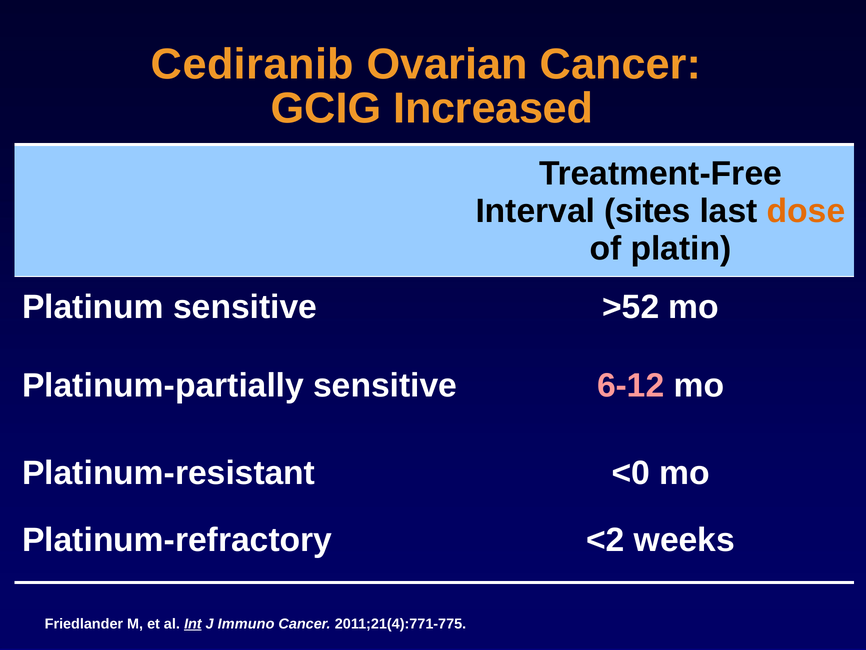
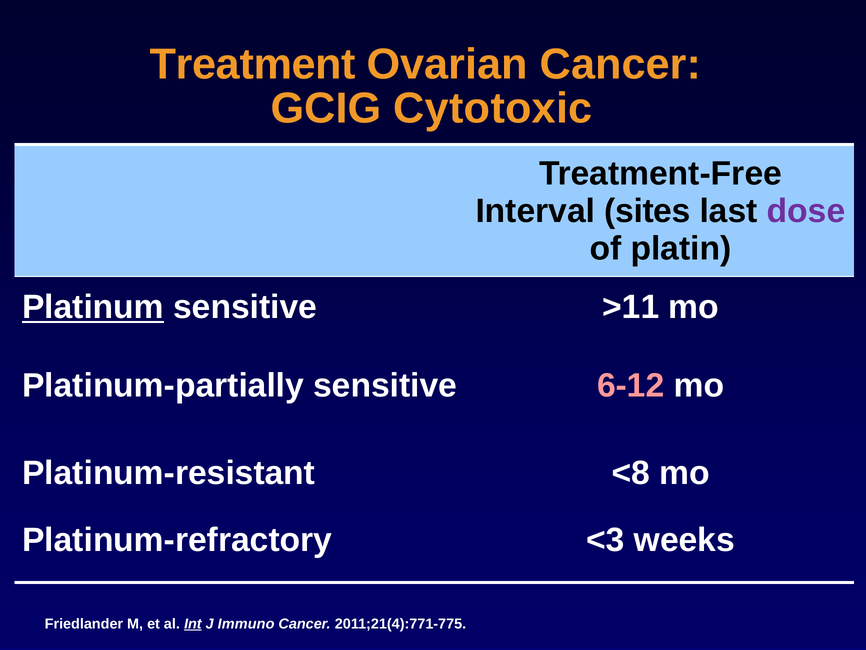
Cediranib: Cediranib -> Treatment
Increased: Increased -> Cytotoxic
dose colour: orange -> purple
Platinum underline: none -> present
>52: >52 -> >11
<0: <0 -> <8
<2: <2 -> <3
